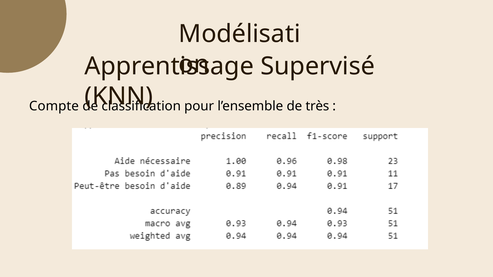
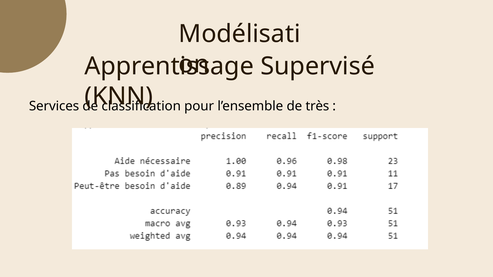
Compte: Compte -> Services
